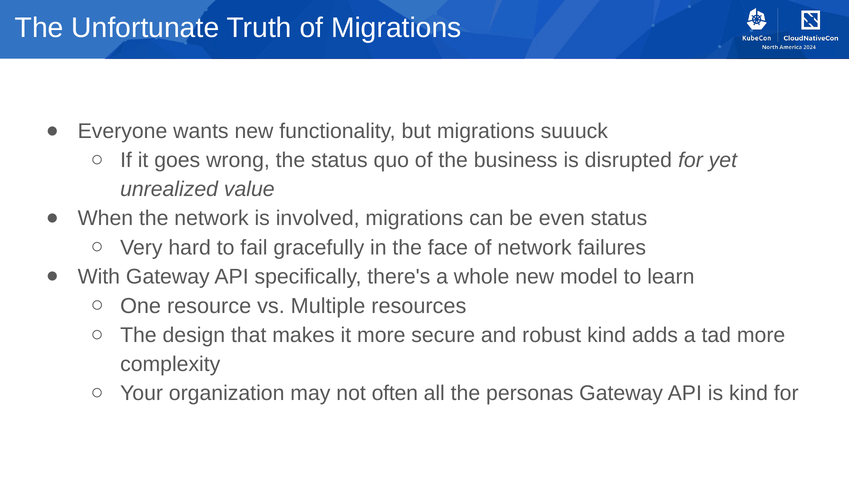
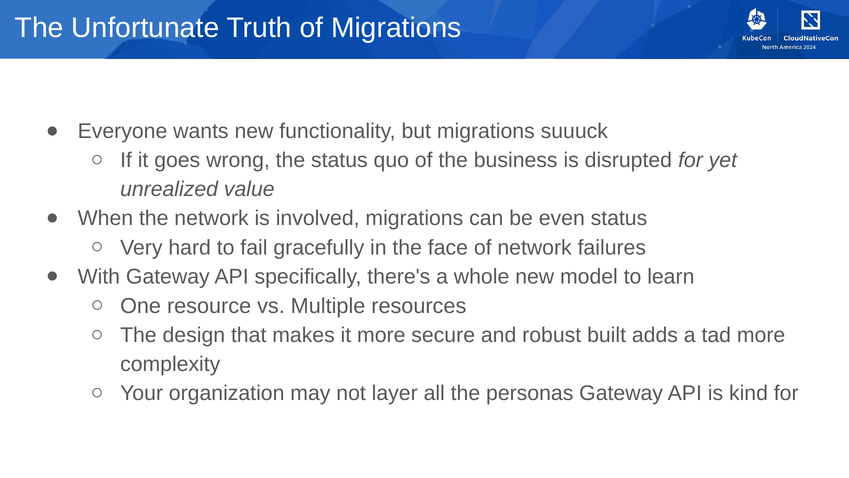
robust kind: kind -> built
often: often -> layer
